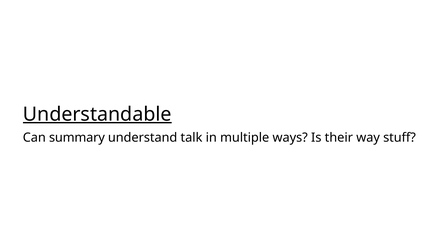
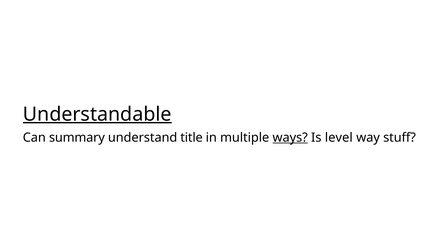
talk: talk -> title
ways underline: none -> present
their: their -> level
